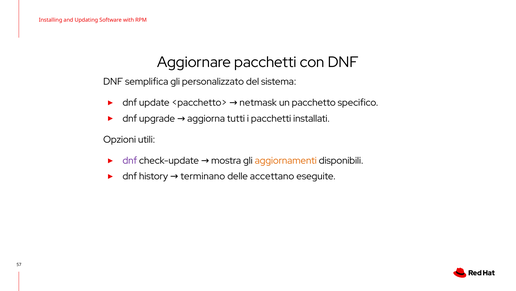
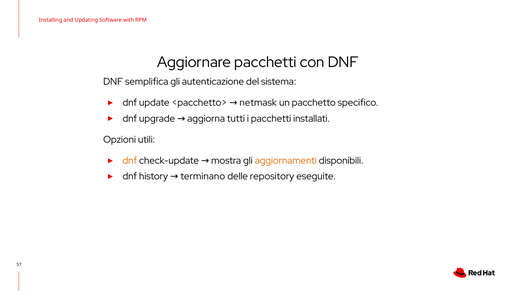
personalizzato: personalizzato -> autenticazione
dnf at (130, 160) colour: purple -> orange
accettano: accettano -> repository
